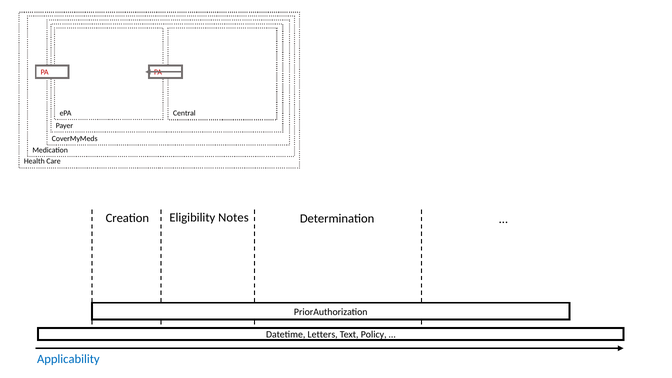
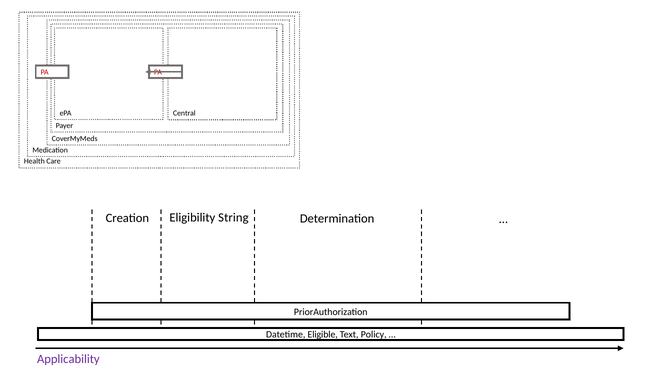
Notes: Notes -> String
Letters: Letters -> Eligible
Applicability colour: blue -> purple
